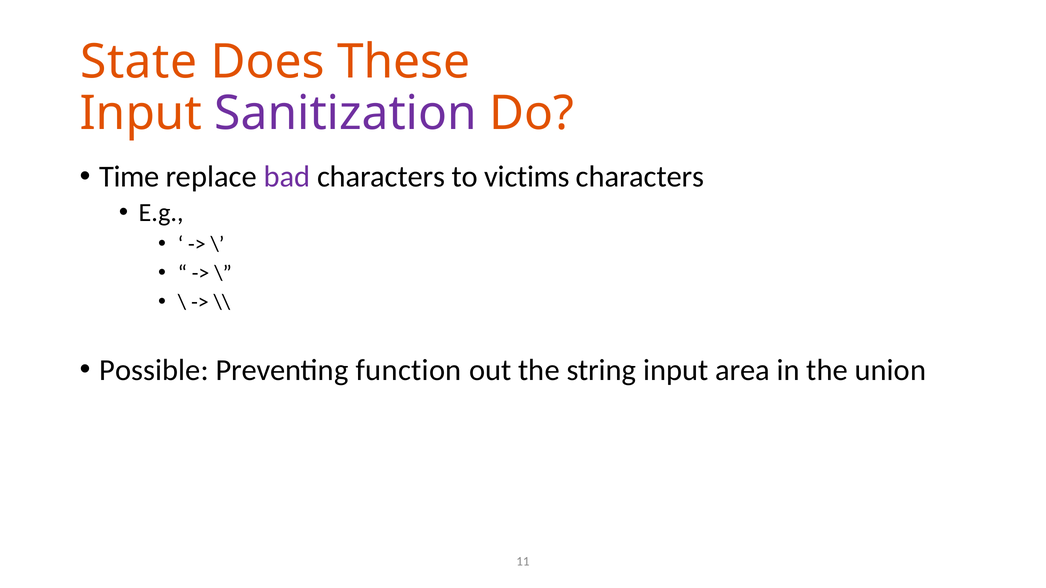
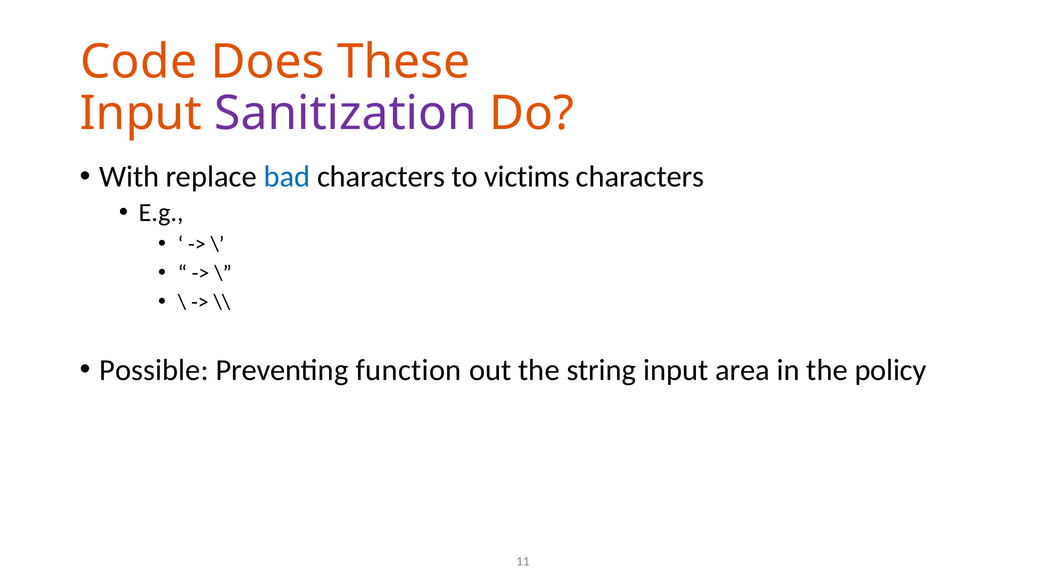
State: State -> Code
Time: Time -> With
bad colour: purple -> blue
union: union -> policy
